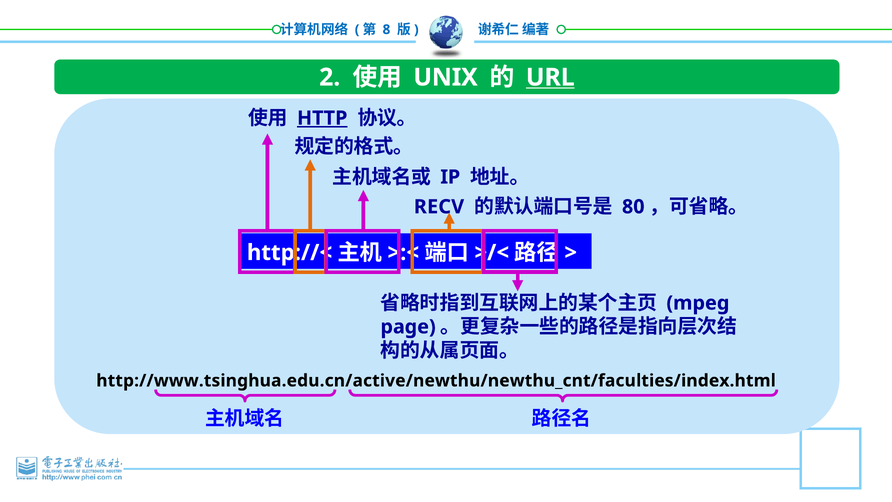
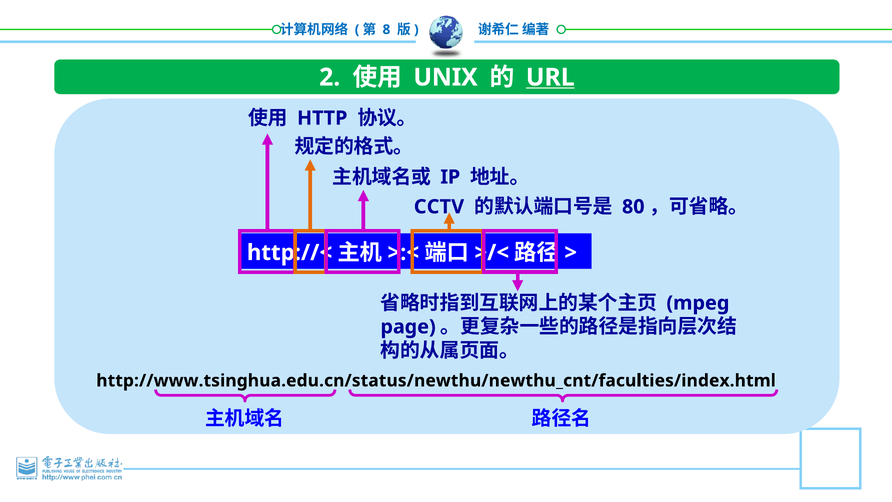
HTTP underline: present -> none
RECV: RECV -> CCTV
http://www.tsinghua.edu.cn/active/newthu/newthu_cnt/faculties/index.html: http://www.tsinghua.edu.cn/active/newthu/newthu_cnt/faculties/index.html -> http://www.tsinghua.edu.cn/status/newthu/newthu_cnt/faculties/index.html
